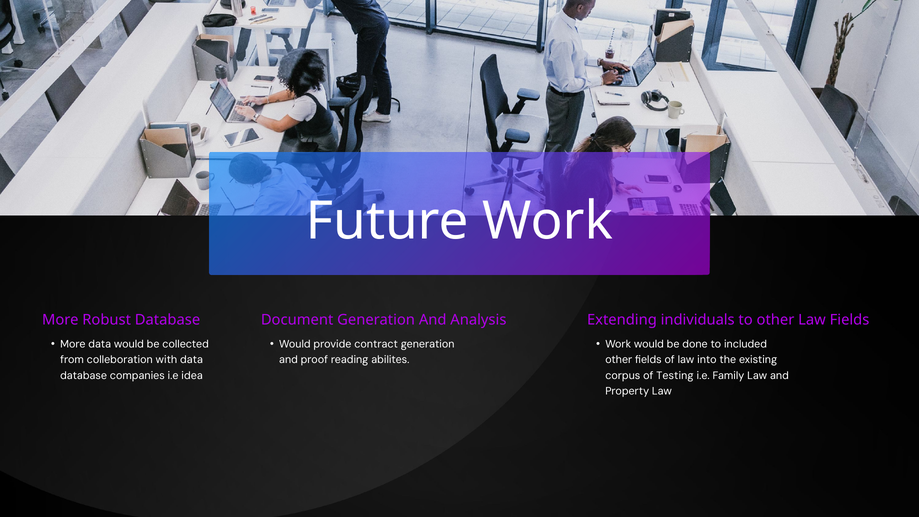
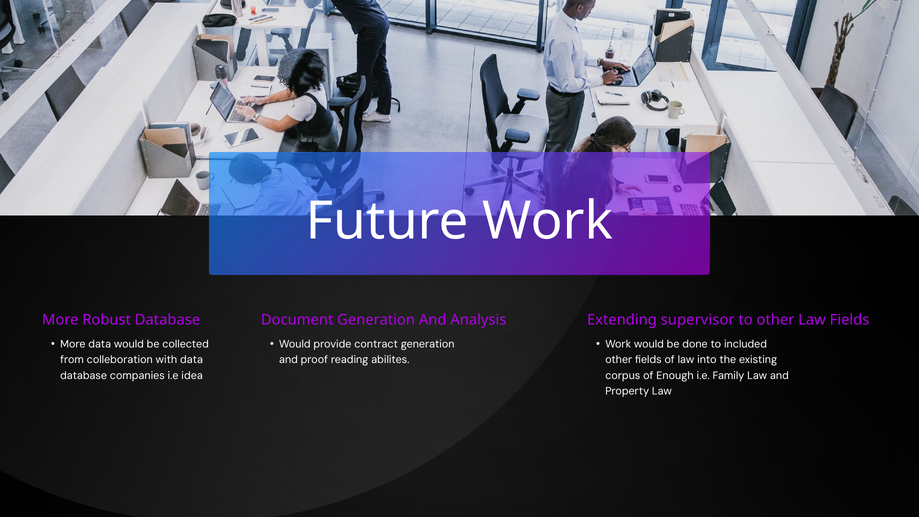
individuals: individuals -> supervisor
Testing: Testing -> Enough
